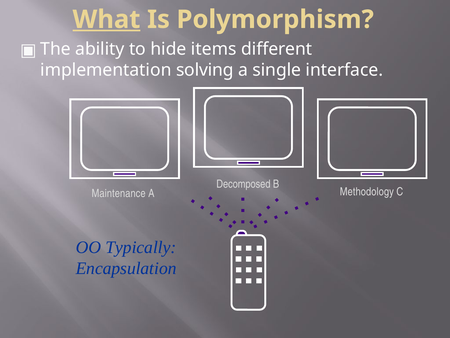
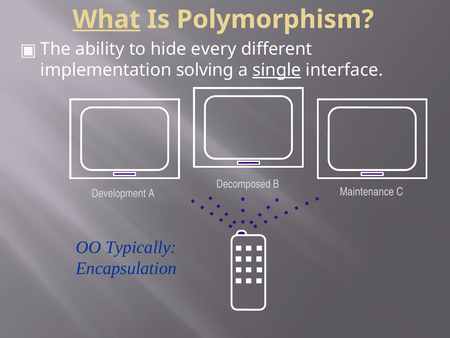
items: items -> every
single underline: none -> present
Methodology: Methodology -> Maintenance
Maintenance: Maintenance -> Development
